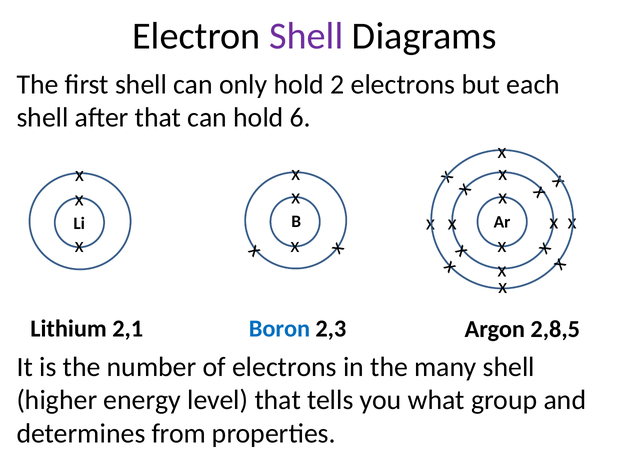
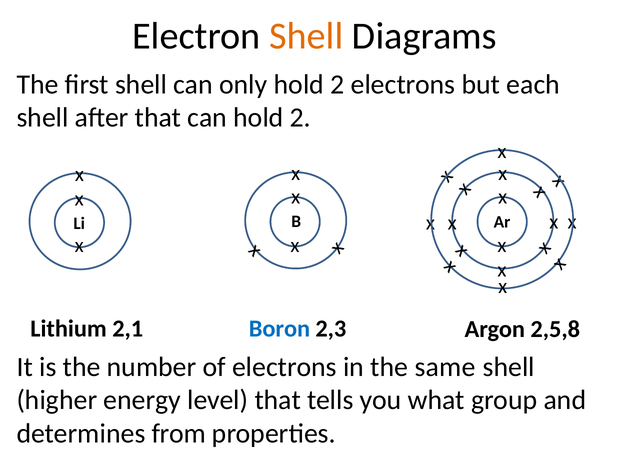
Shell at (306, 36) colour: purple -> orange
can hold 6: 6 -> 2
2,8,5: 2,8,5 -> 2,5,8
many: many -> same
